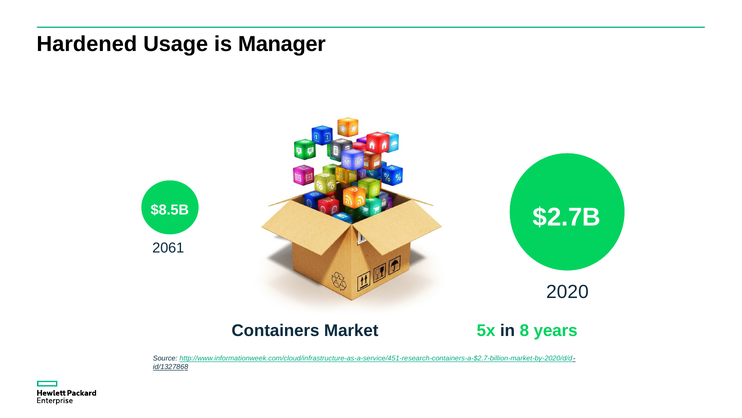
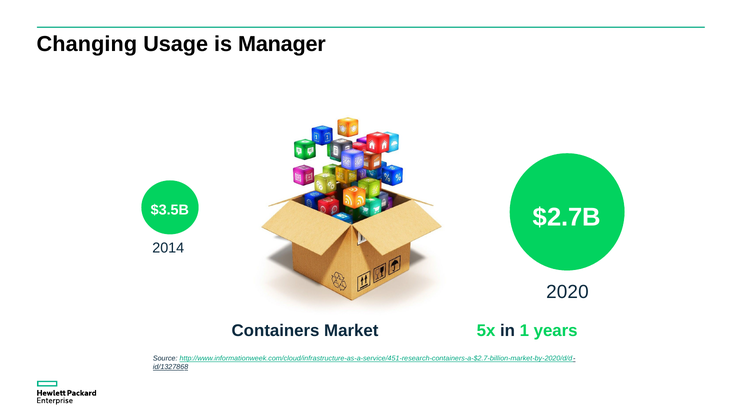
Hardened: Hardened -> Changing
$8.5B: $8.5B -> $3.5B
2061: 2061 -> 2014
8: 8 -> 1
